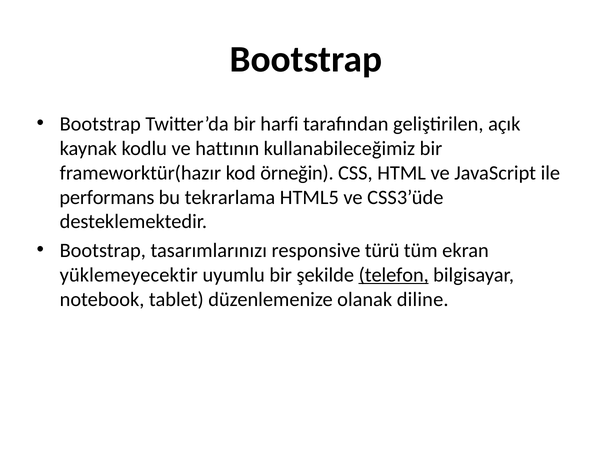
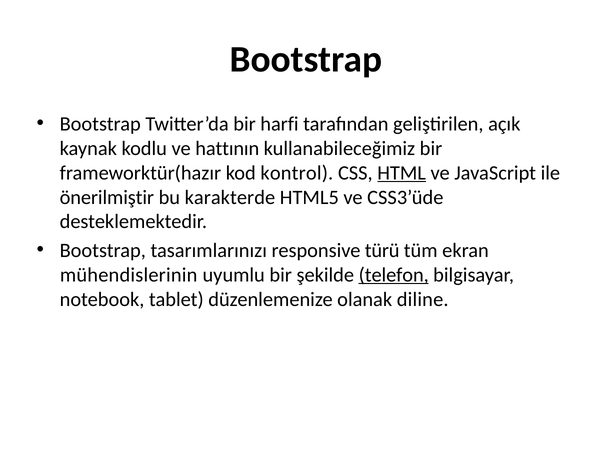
örneğin: örneğin -> kontrol
HTML underline: none -> present
performans: performans -> önerilmiştir
tekrarlama: tekrarlama -> karakterde
yüklemeyecektir: yüklemeyecektir -> mühendislerinin
